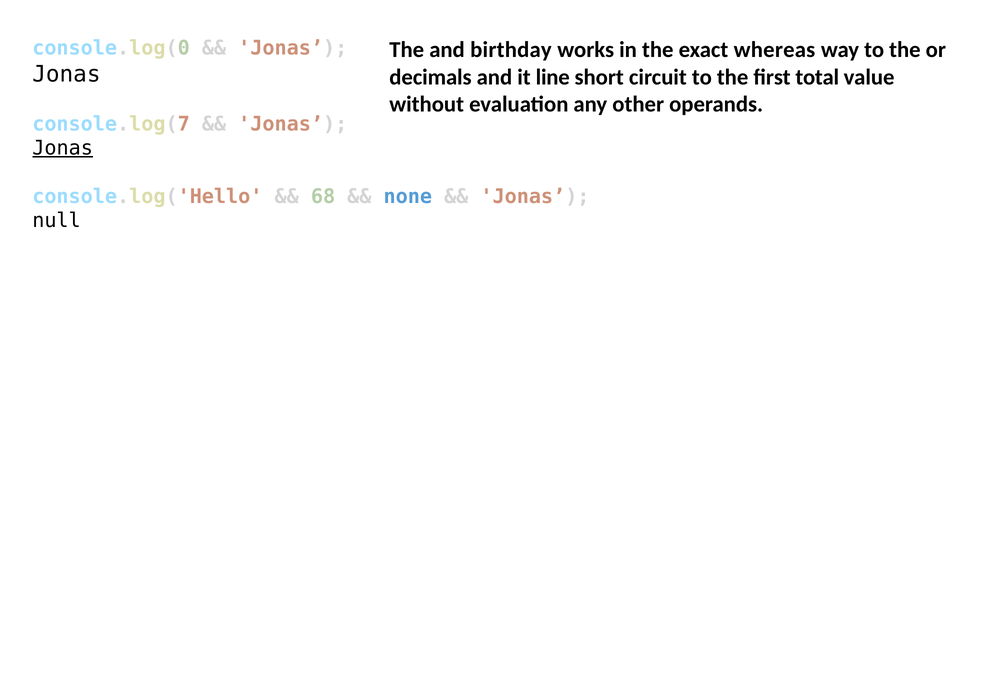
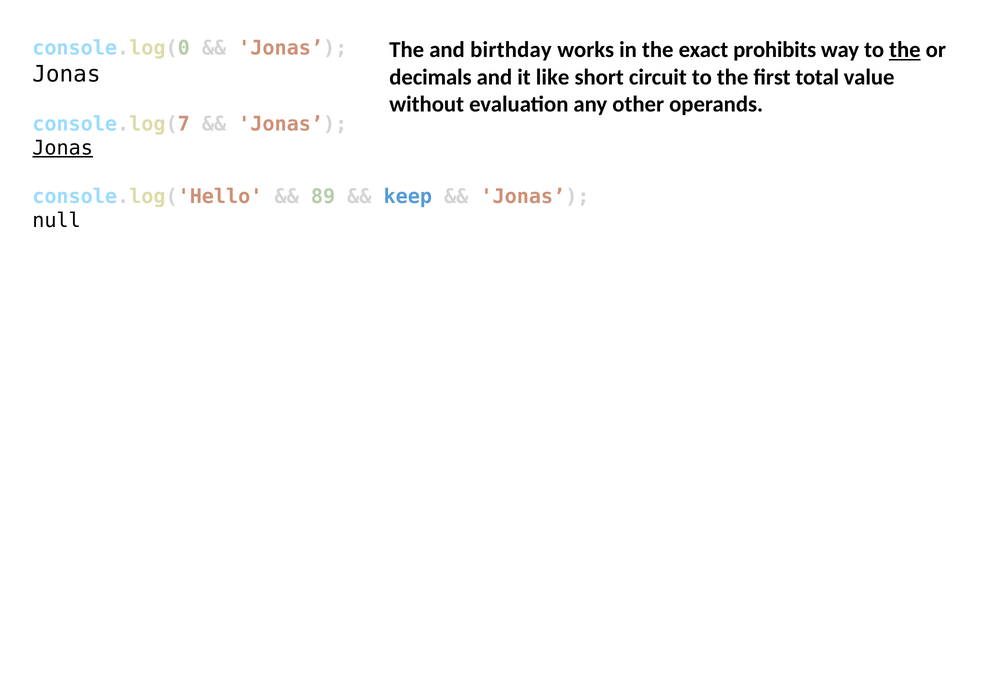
whereas: whereas -> prohibits
the at (905, 50) underline: none -> present
line: line -> like
68: 68 -> 89
none: none -> keep
